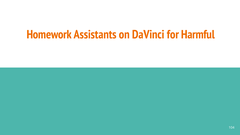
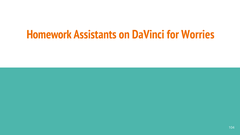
Harmful: Harmful -> Worries
